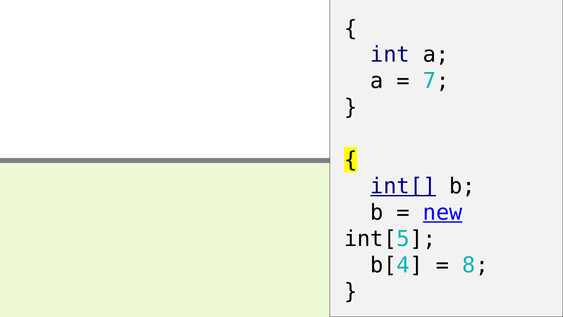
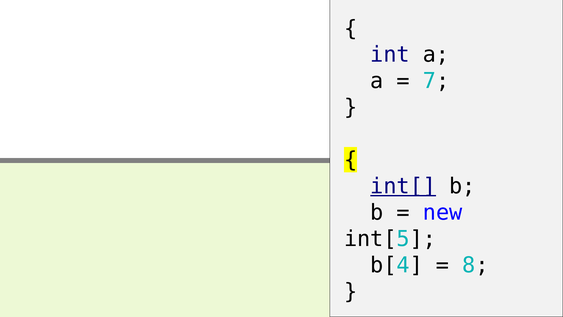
new underline: present -> none
